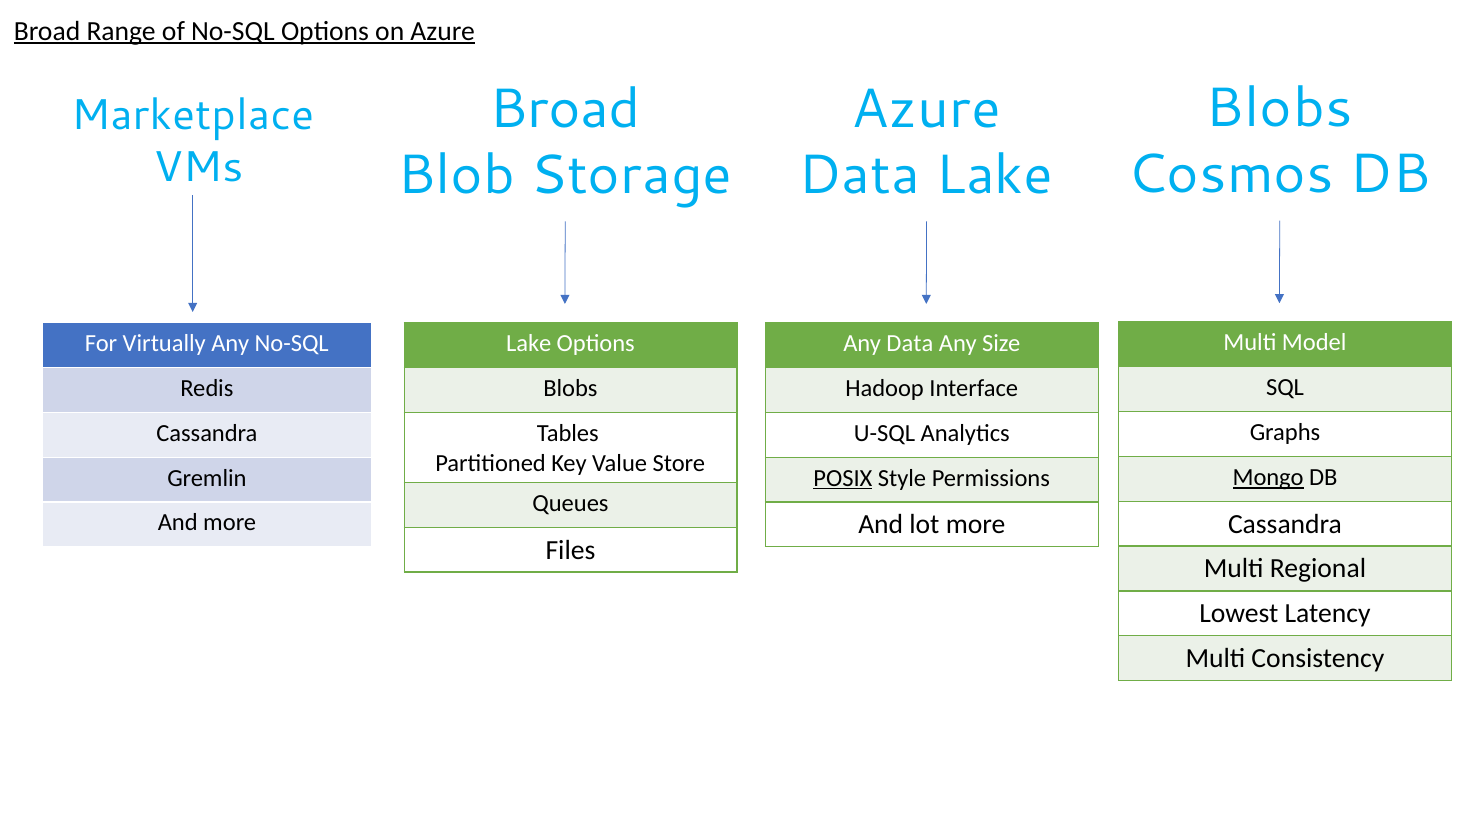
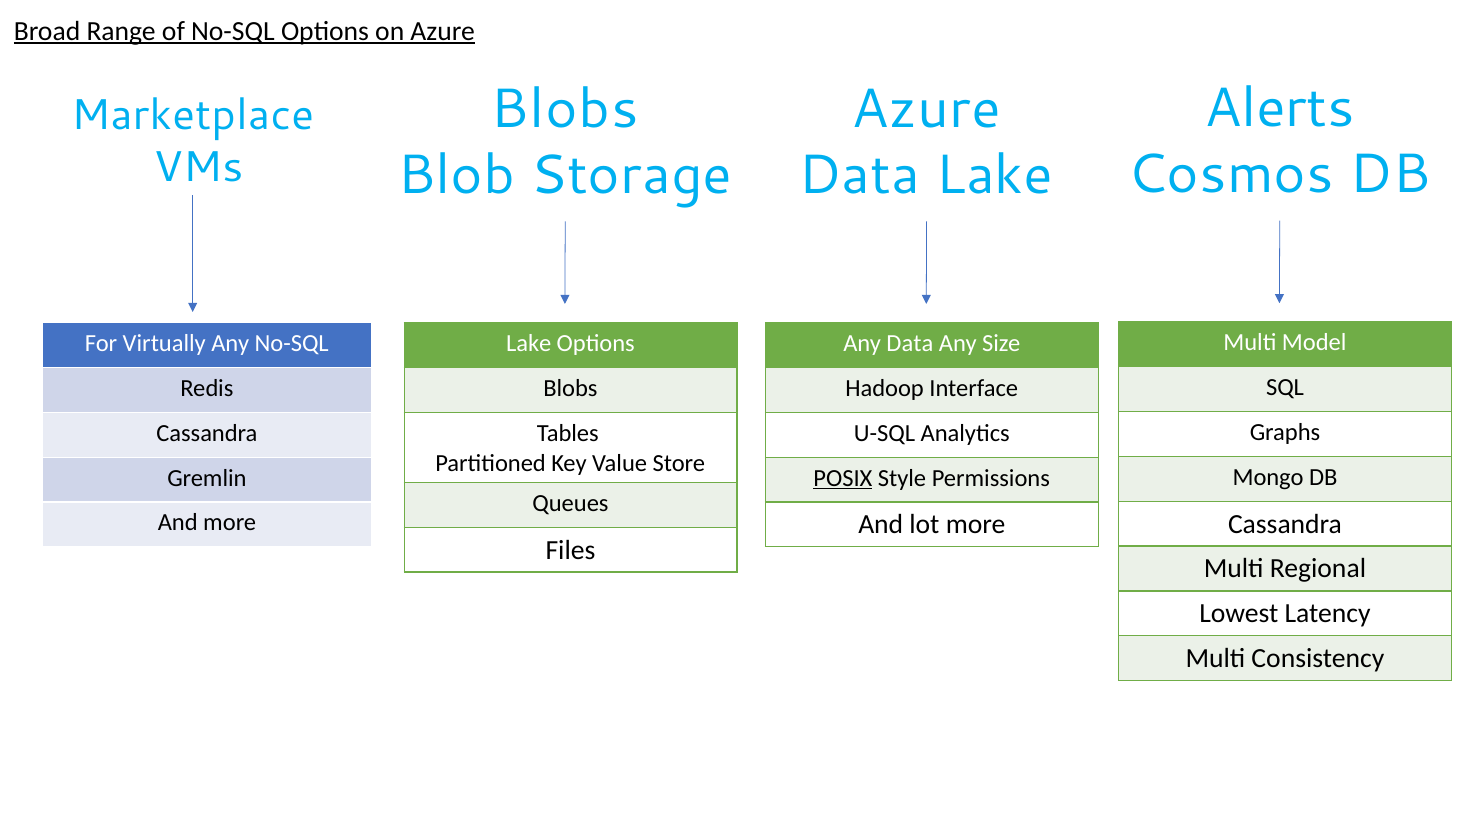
Blobs at (1279, 108): Blobs -> Alerts
Broad at (565, 109): Broad -> Blobs
Mongo underline: present -> none
